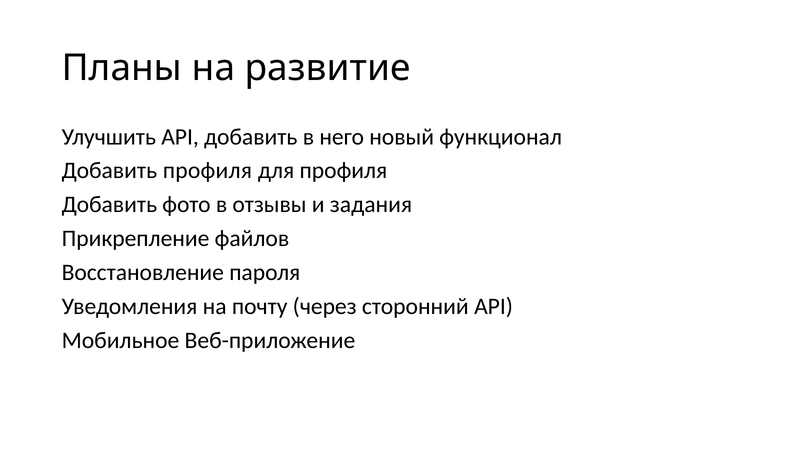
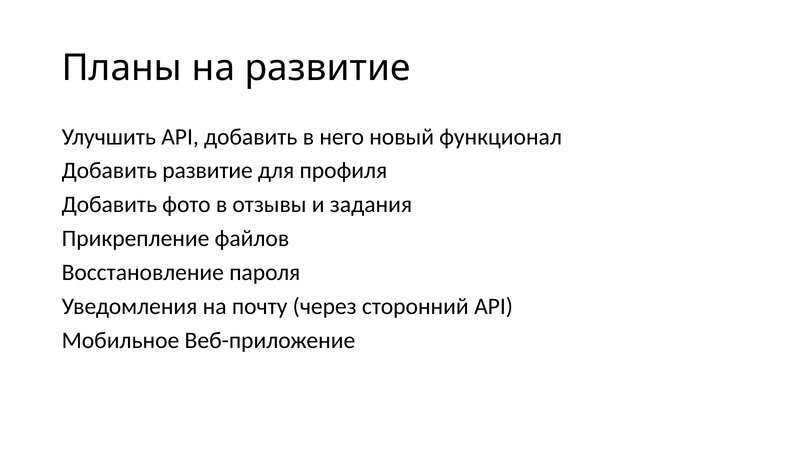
Добавить профиля: профиля -> развитие
